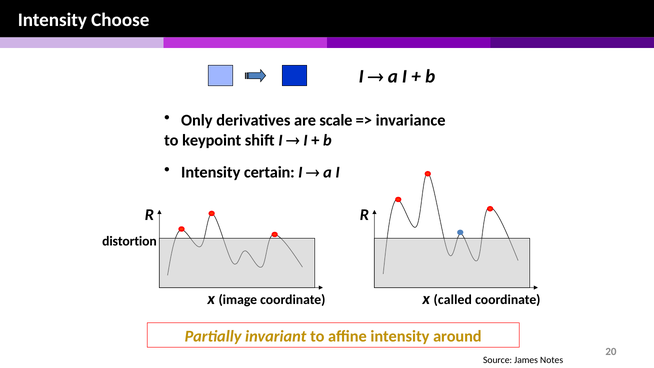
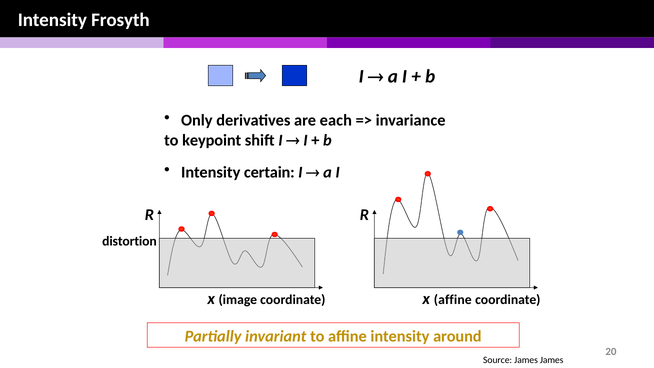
Choose: Choose -> Frosyth
scale: scale -> each
x called: called -> affine
James Notes: Notes -> James
